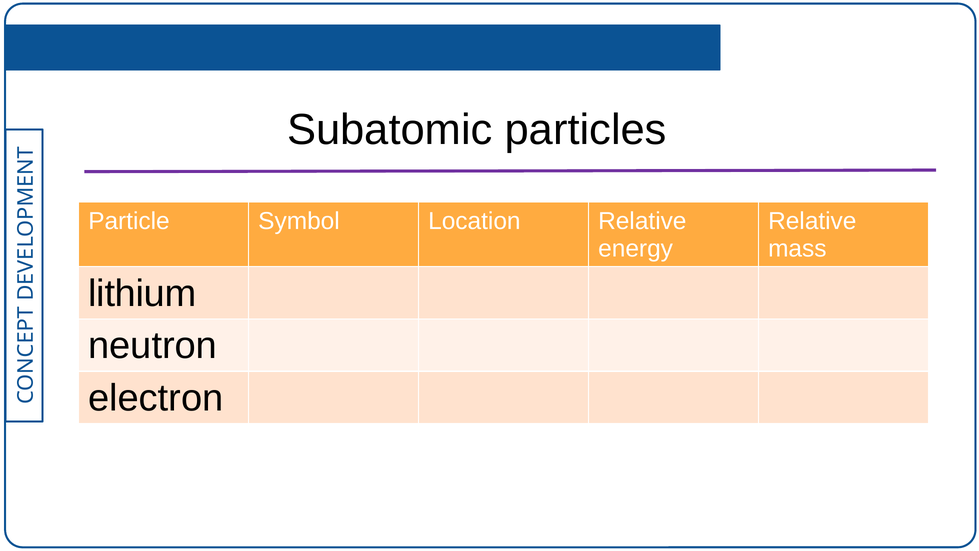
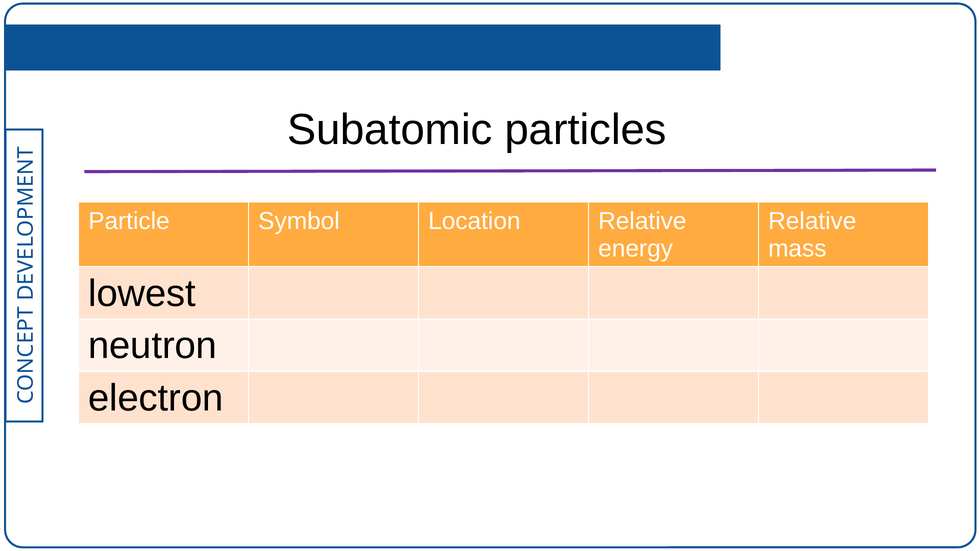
lithium: lithium -> lowest
